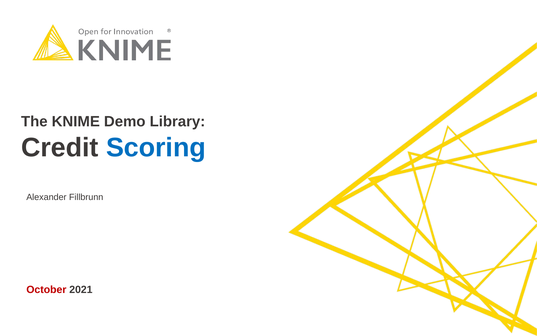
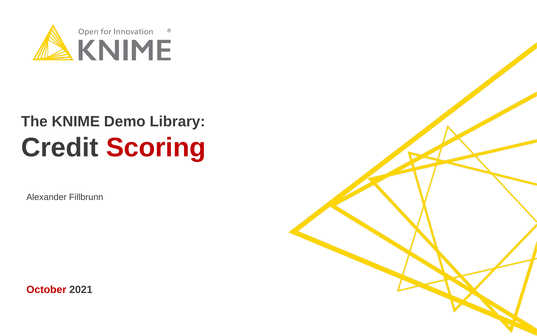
Scoring colour: blue -> red
